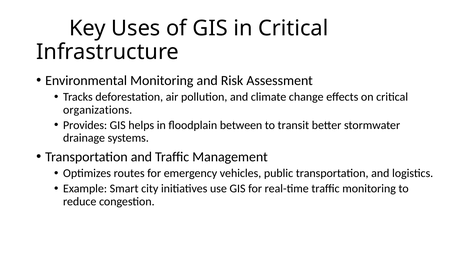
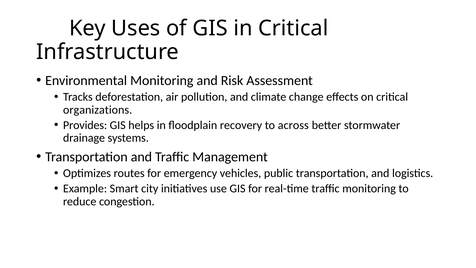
between: between -> recovery
transit: transit -> across
